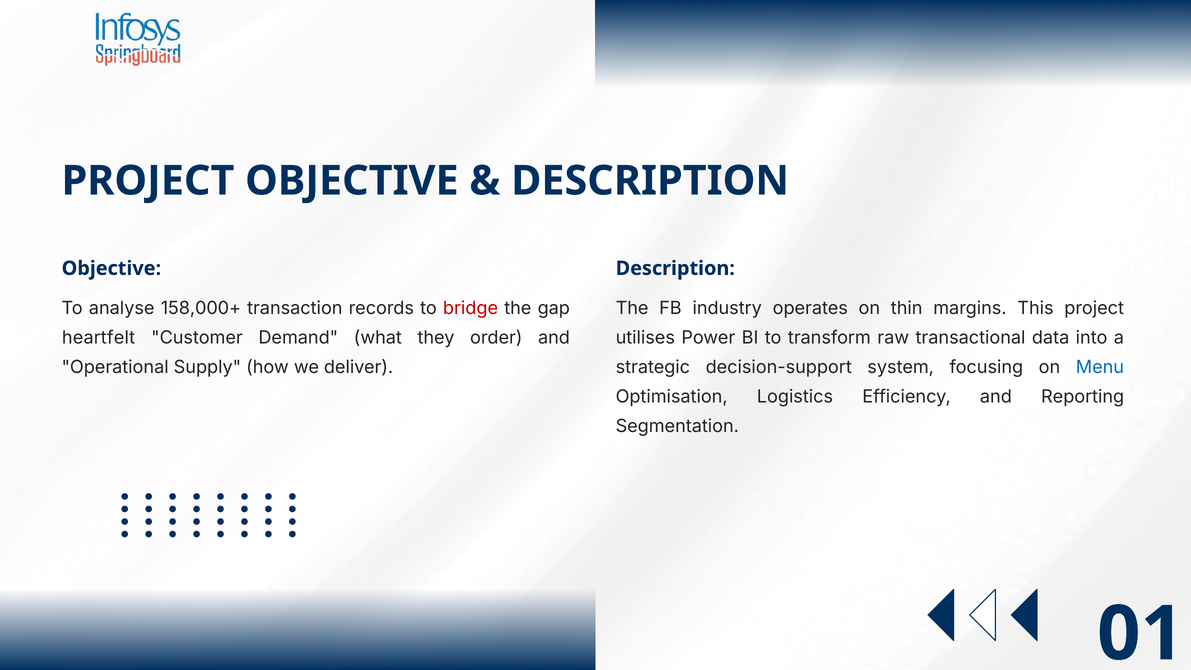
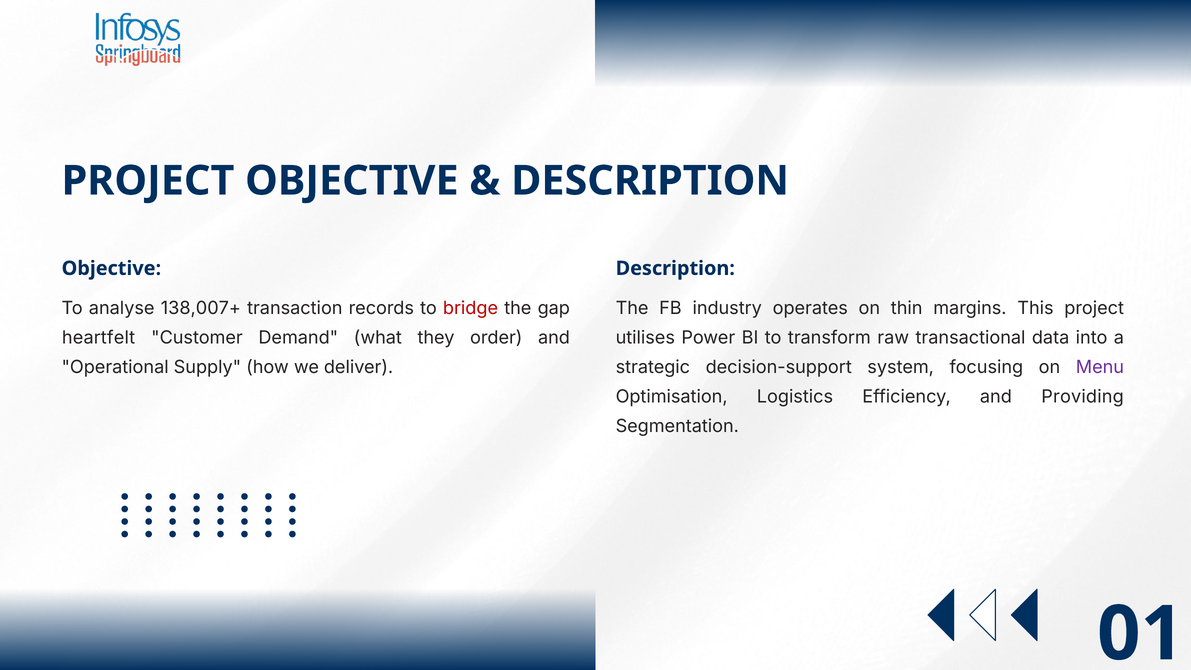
158,000+: 158,000+ -> 138,007+
Menu colour: blue -> purple
Reporting: Reporting -> Providing
